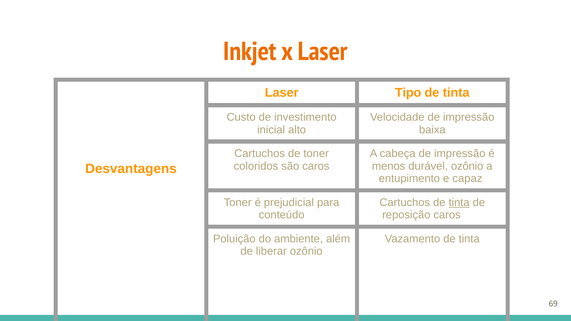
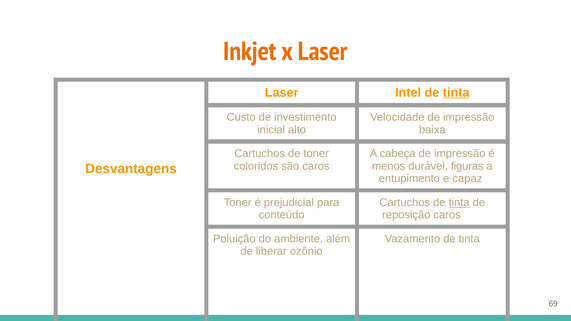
Tipo: Tipo -> Intel
tinta at (456, 93) underline: none -> present
durável ozônio: ozônio -> figuras
